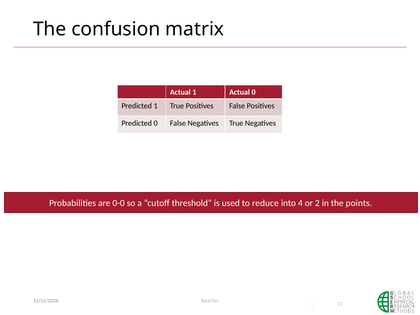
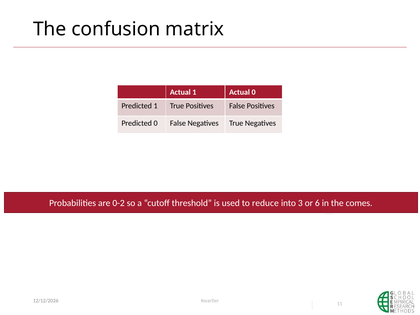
0-0: 0-0 -> 0-2
4: 4 -> 3
2: 2 -> 6
points: points -> comes
